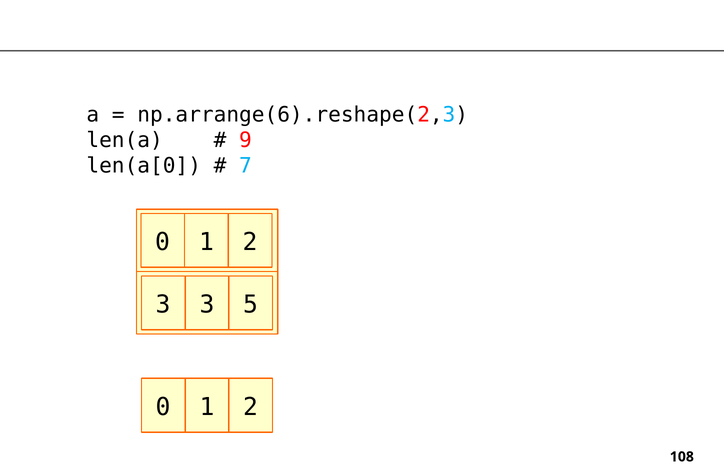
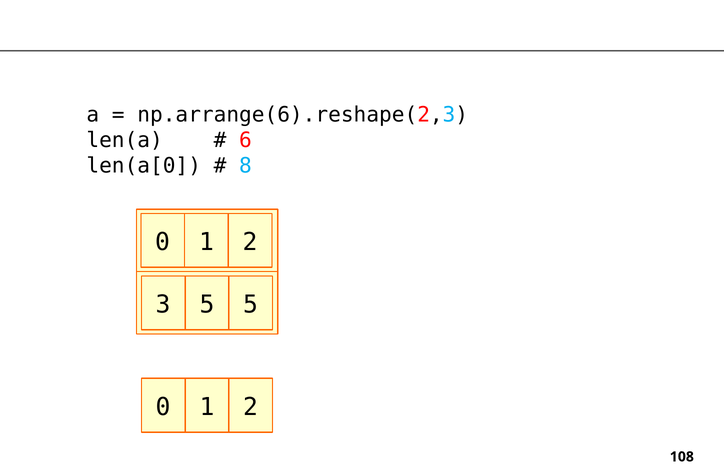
9: 9 -> 6
7: 7 -> 8
3 3: 3 -> 5
